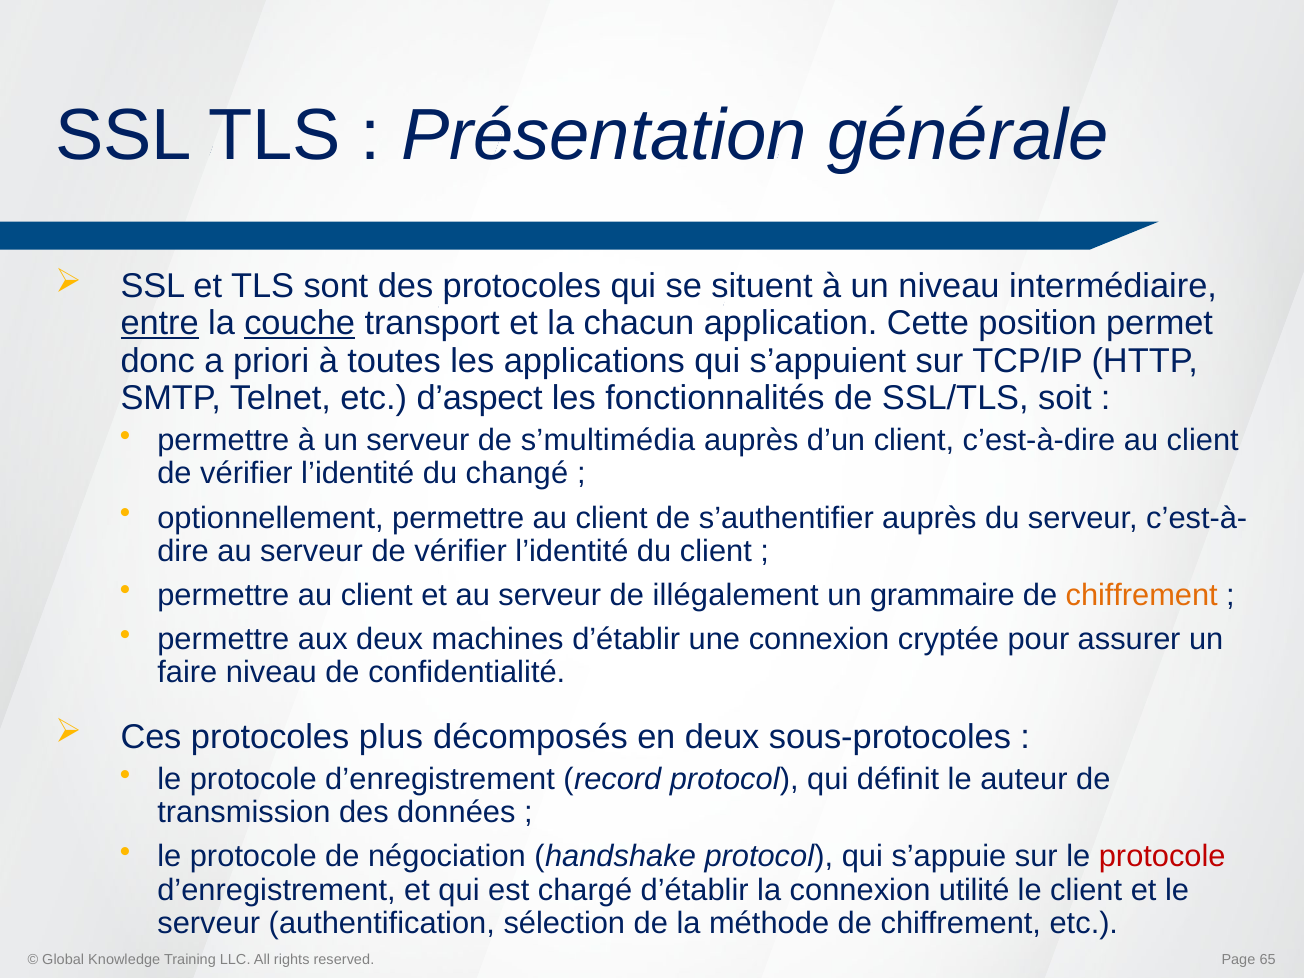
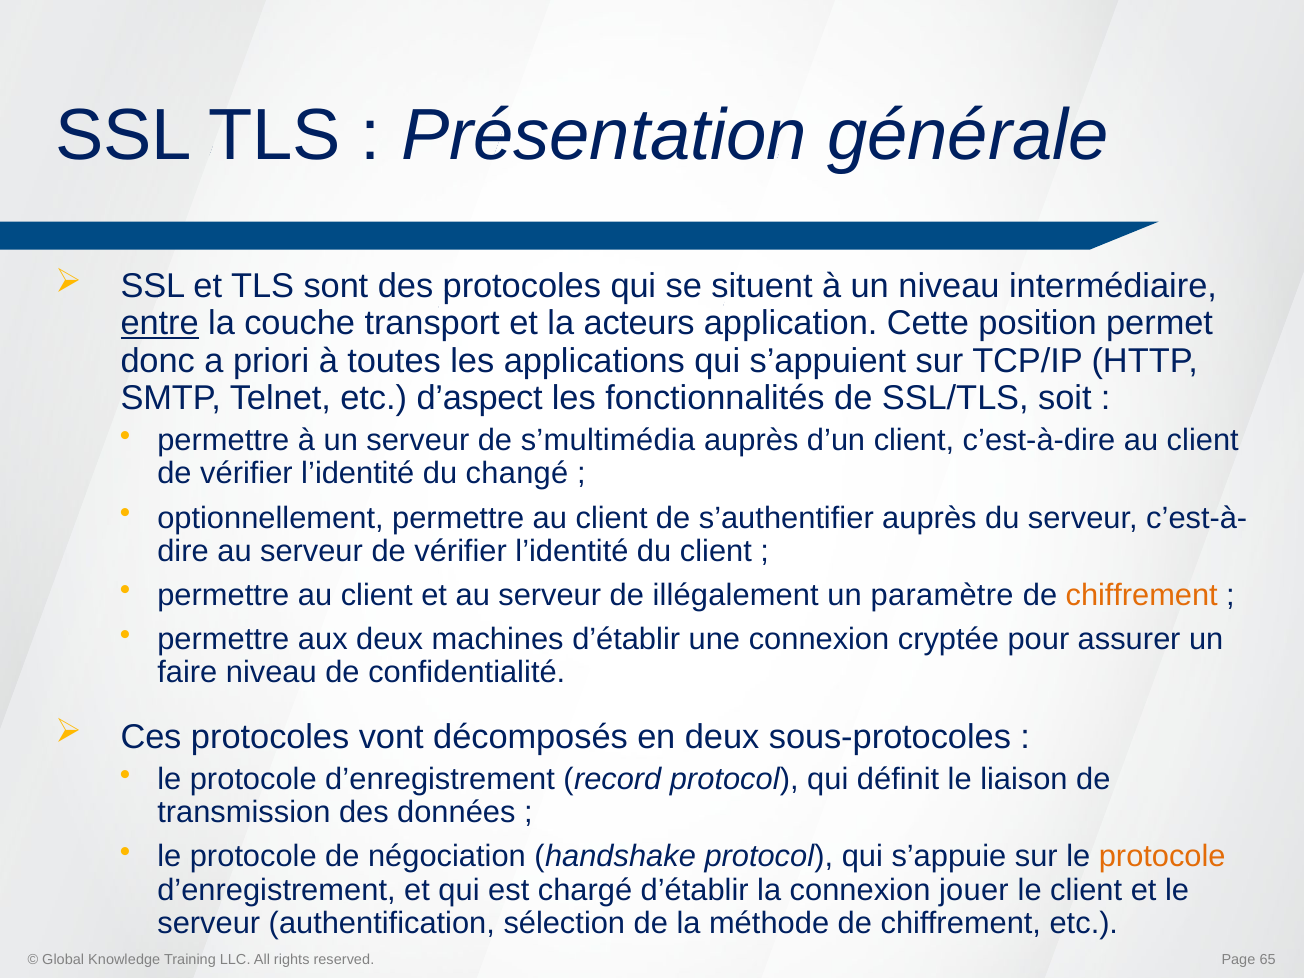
couche underline: present -> none
chacun: chacun -> acteurs
grammaire: grammaire -> paramètre
plus: plus -> vont
auteur: auteur -> liaison
protocole at (1162, 857) colour: red -> orange
utilité: utilité -> jouer
